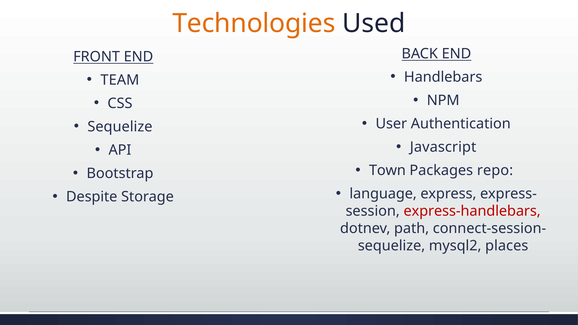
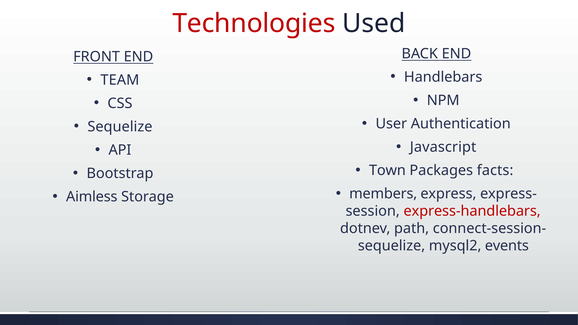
Technologies colour: orange -> red
repo: repo -> facts
language: language -> members
Despite: Despite -> Aimless
places: places -> events
